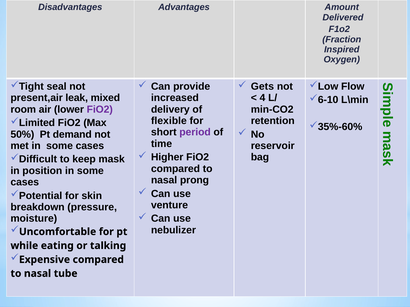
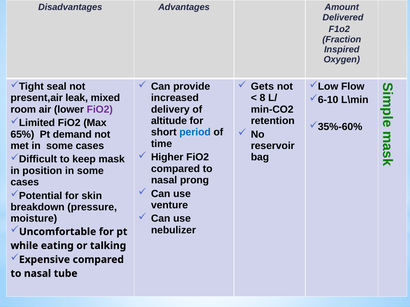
4: 4 -> 8
flexible: flexible -> altitude
period colour: purple -> blue
50%: 50% -> 65%
